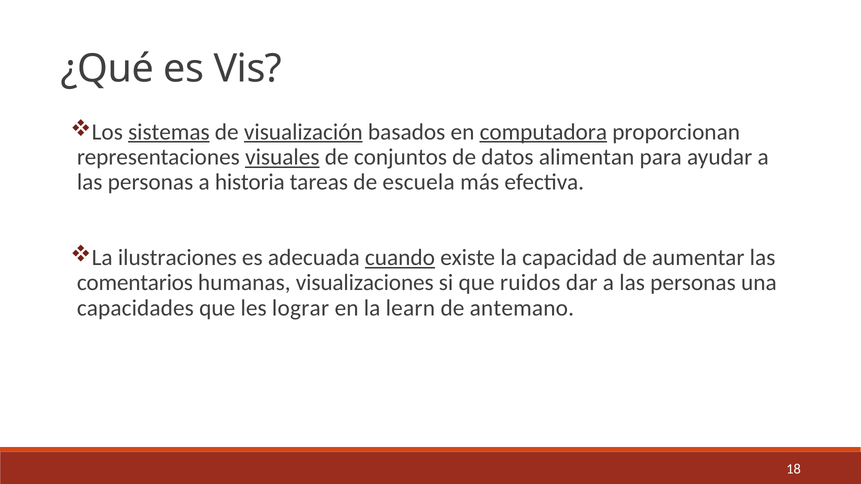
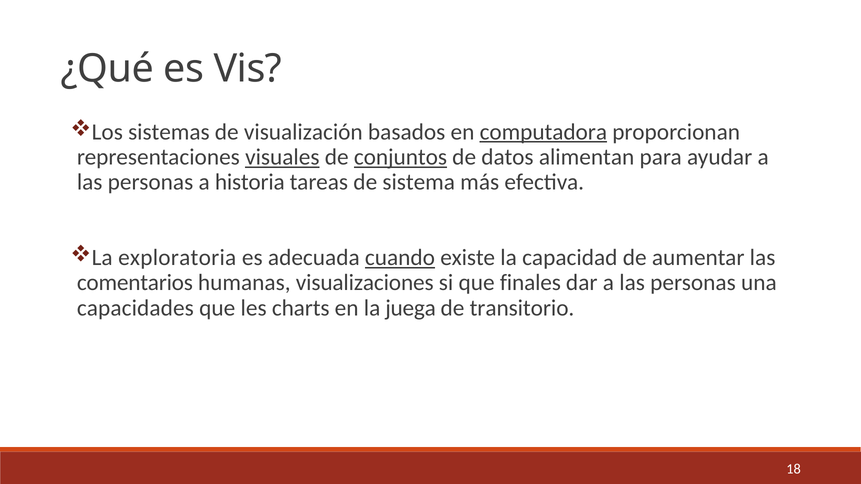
sistemas underline: present -> none
visualización underline: present -> none
conjuntos underline: none -> present
escuela: escuela -> sistema
ilustraciones: ilustraciones -> exploratoria
ruidos: ruidos -> finales
lograr: lograr -> charts
learn: learn -> juega
antemano: antemano -> transitorio
